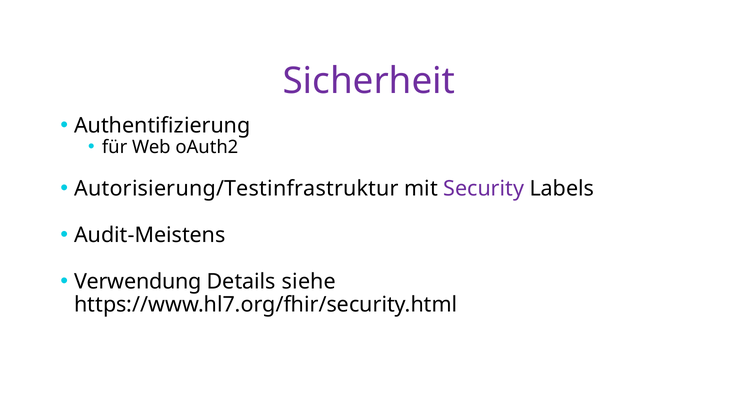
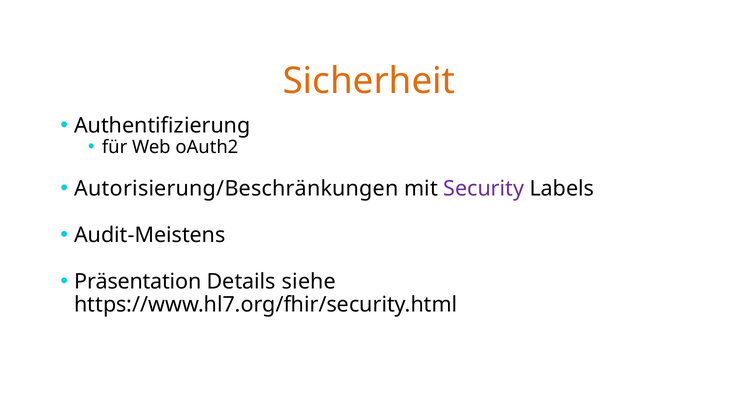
Sicherheit colour: purple -> orange
Autorisierung/Testinfrastruktur: Autorisierung/Testinfrastruktur -> Autorisierung/Beschränkungen
Verwendung: Verwendung -> Präsentation
